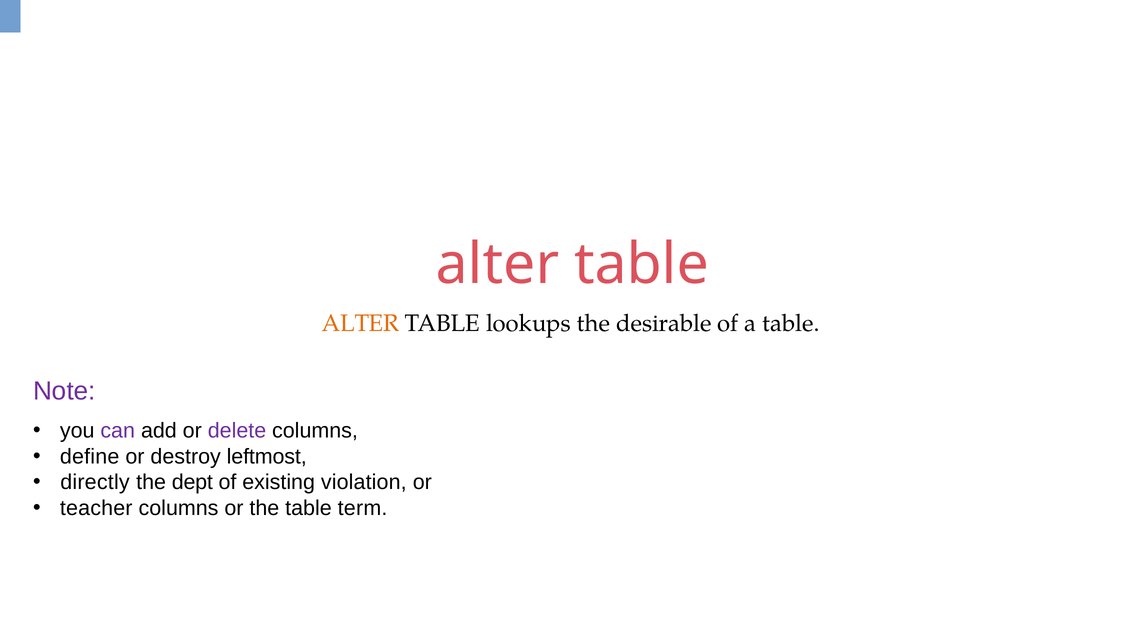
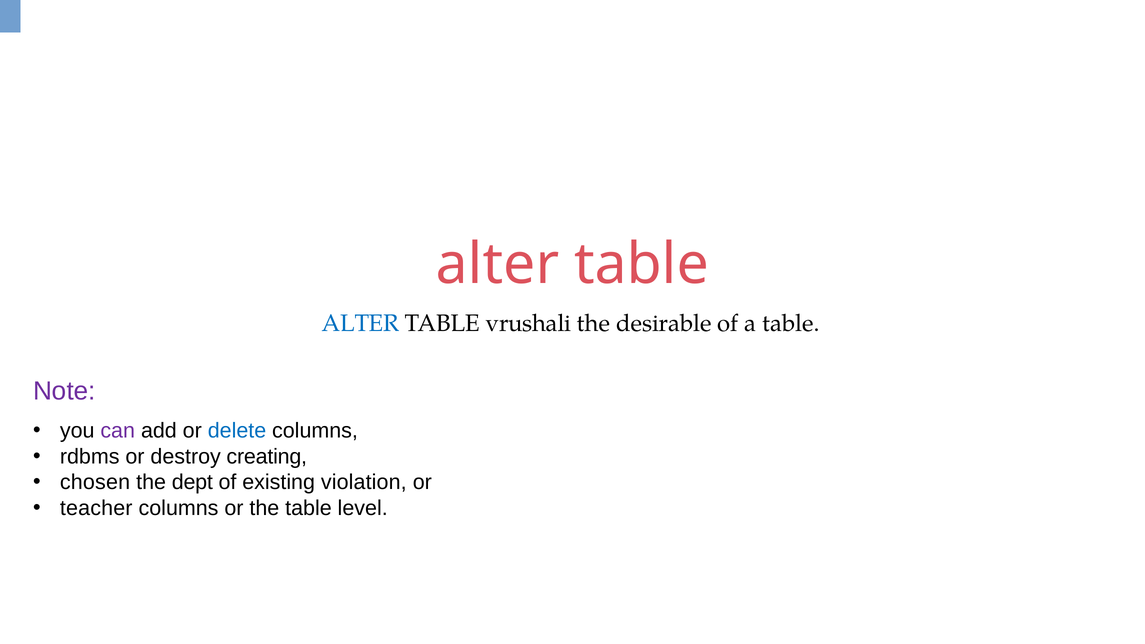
ALTER at (361, 323) colour: orange -> blue
lookups: lookups -> vrushali
delete colour: purple -> blue
define: define -> rdbms
leftmost: leftmost -> creating
directly: directly -> chosen
term: term -> level
